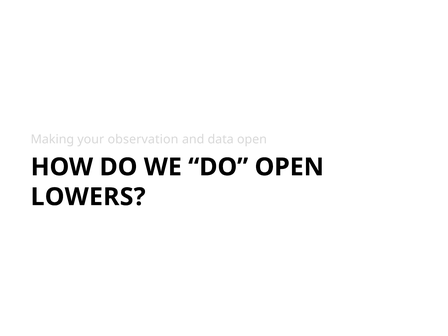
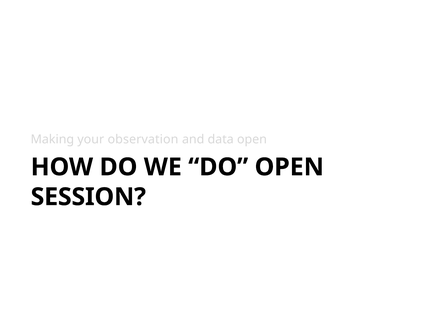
LOWERS: LOWERS -> SESSION
